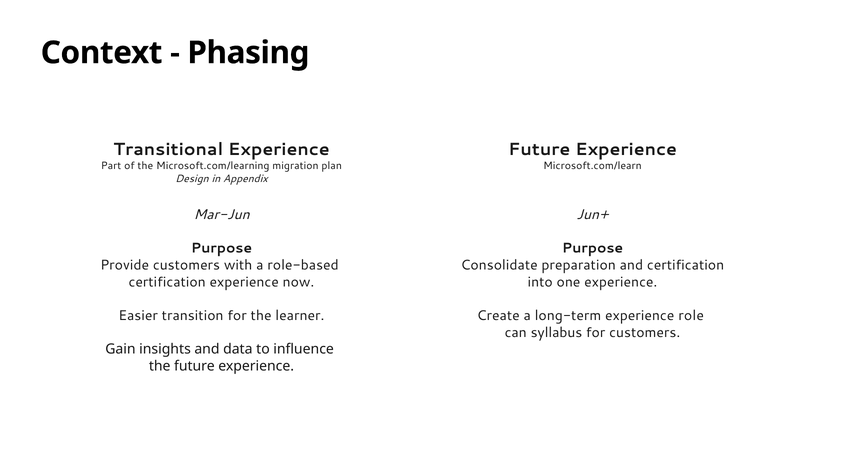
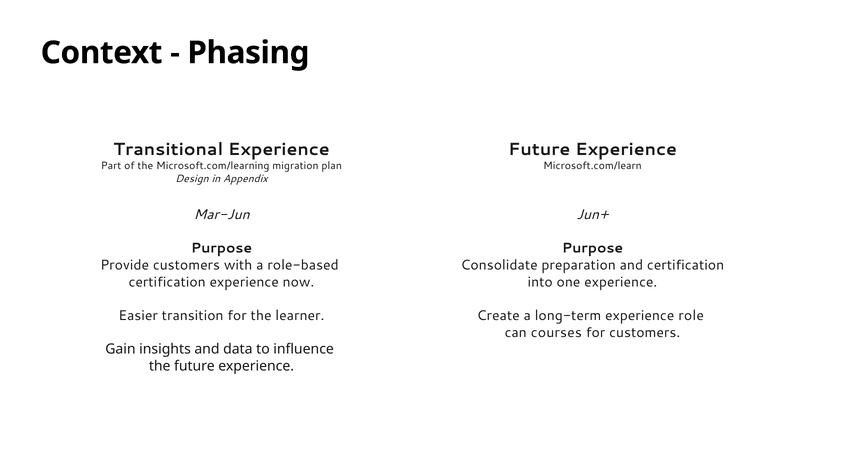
syllabus: syllabus -> courses
